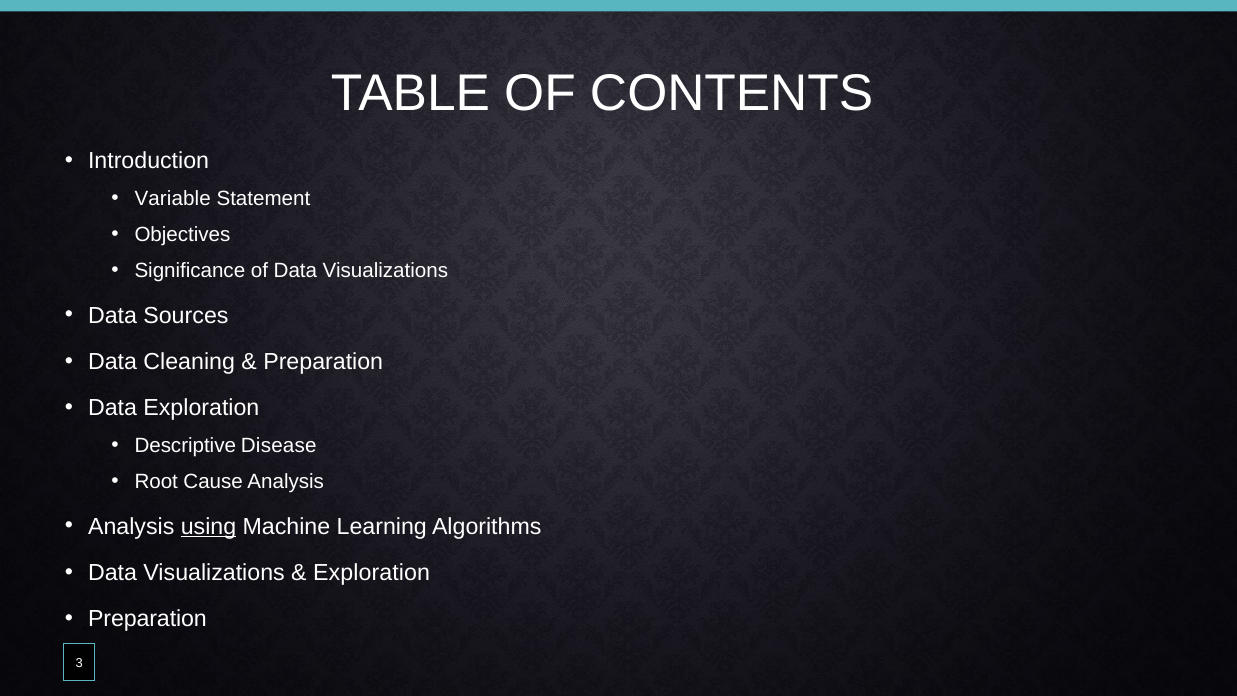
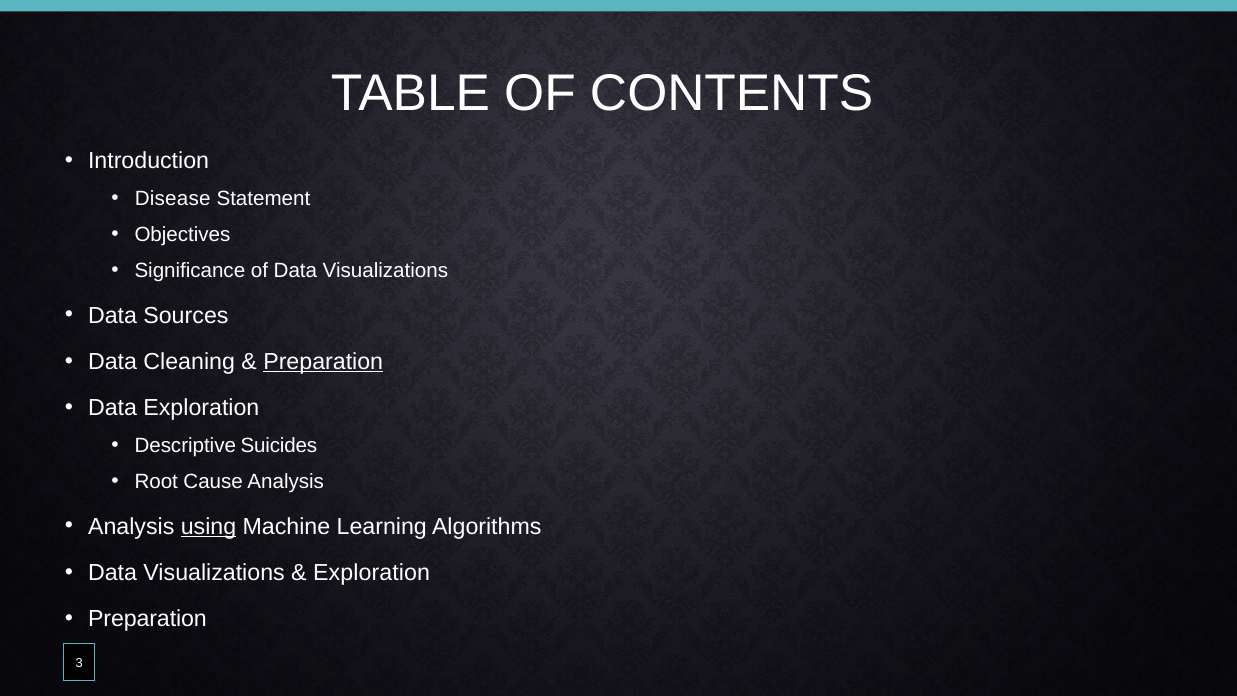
Variable: Variable -> Disease
Preparation at (323, 362) underline: none -> present
Disease: Disease -> Suicides
